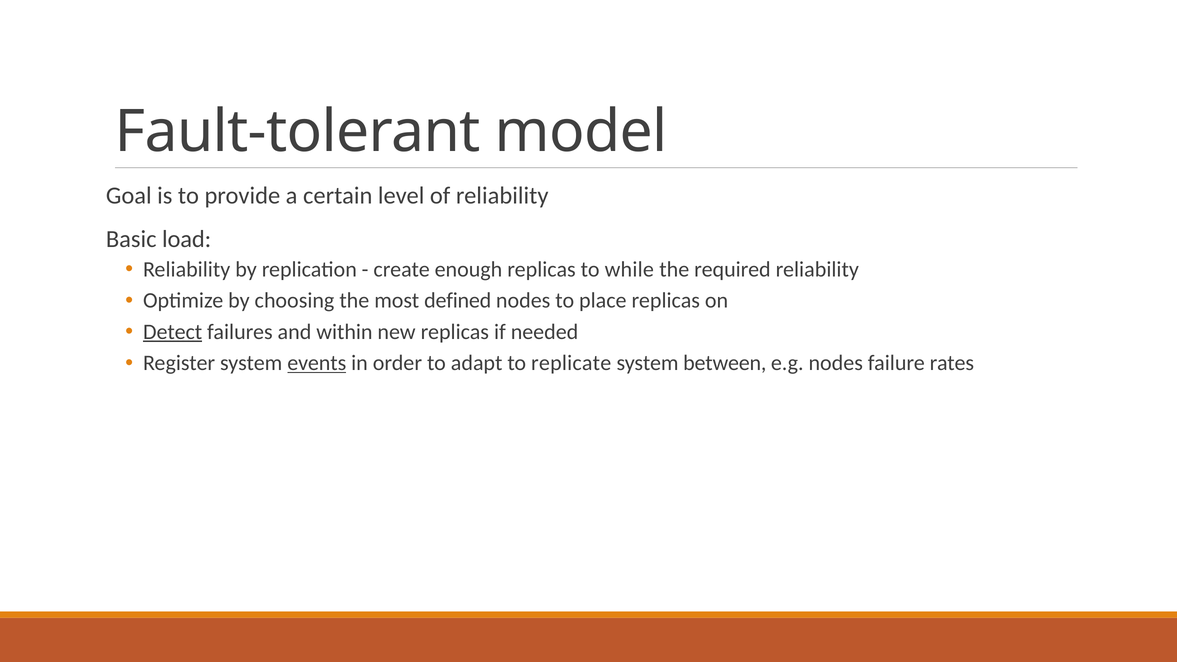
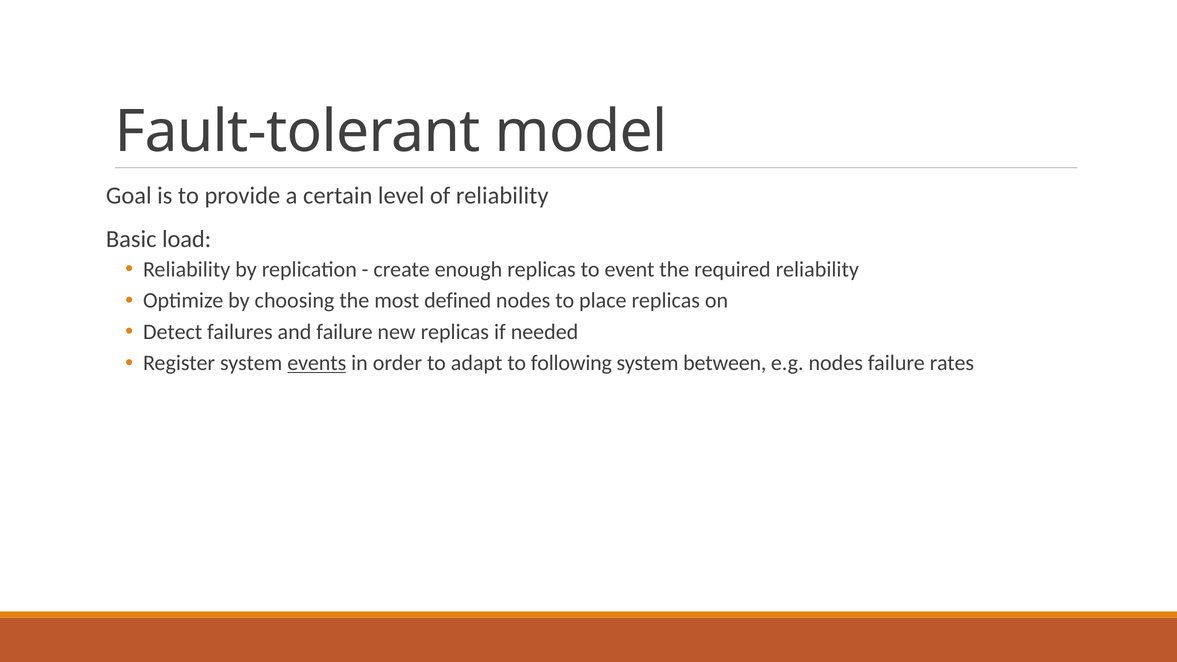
while: while -> event
Detect underline: present -> none
and within: within -> failure
replicate: replicate -> following
